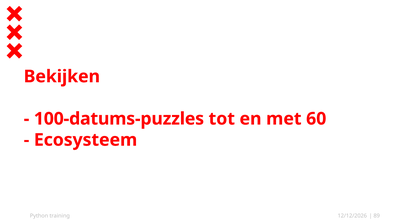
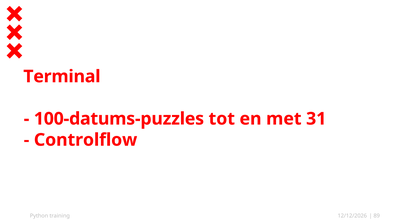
Bekijken: Bekijken -> Terminal
60: 60 -> 31
Ecosysteem: Ecosysteem -> Controlflow
